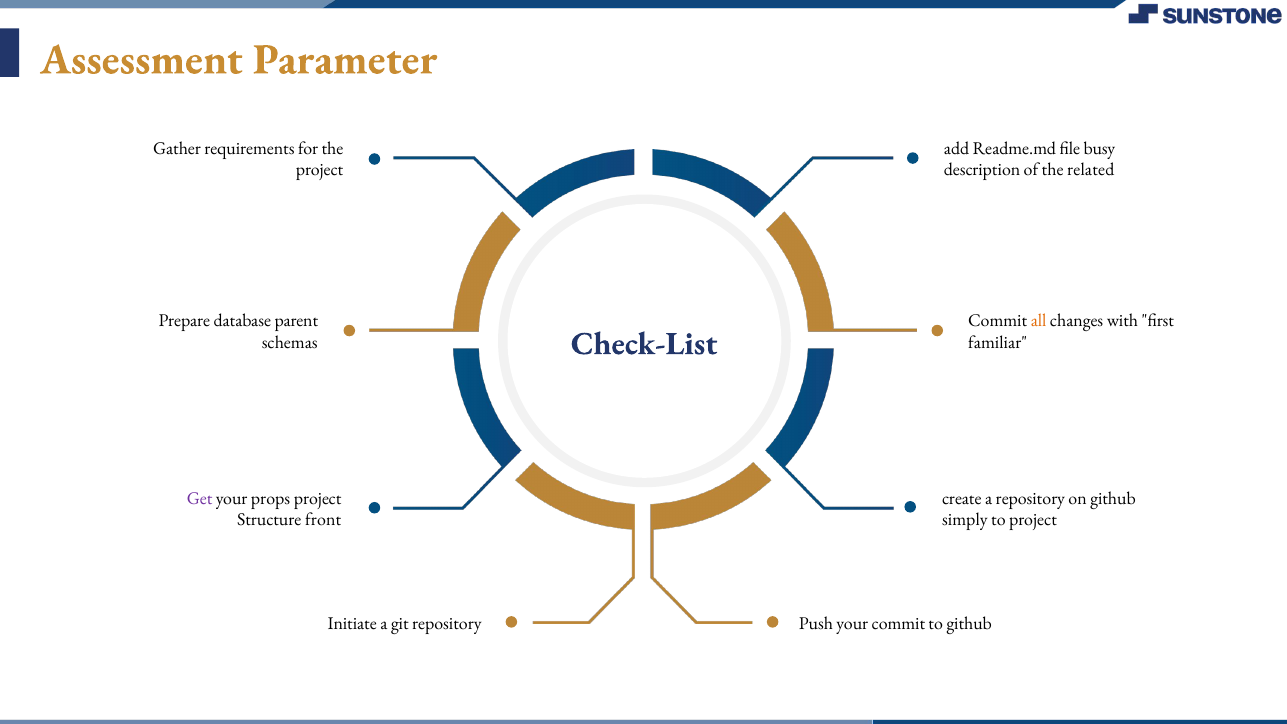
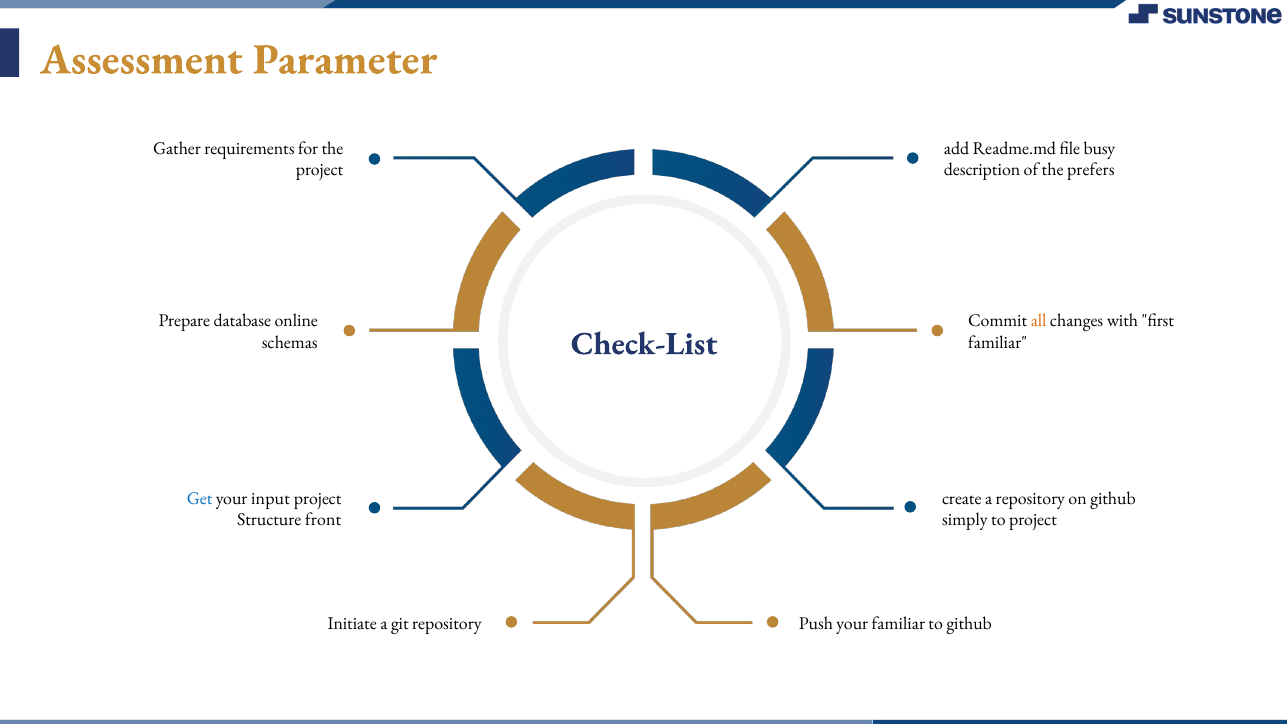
related: related -> prefers
parent: parent -> online
Get colour: purple -> blue
props: props -> input
your commit: commit -> familiar
